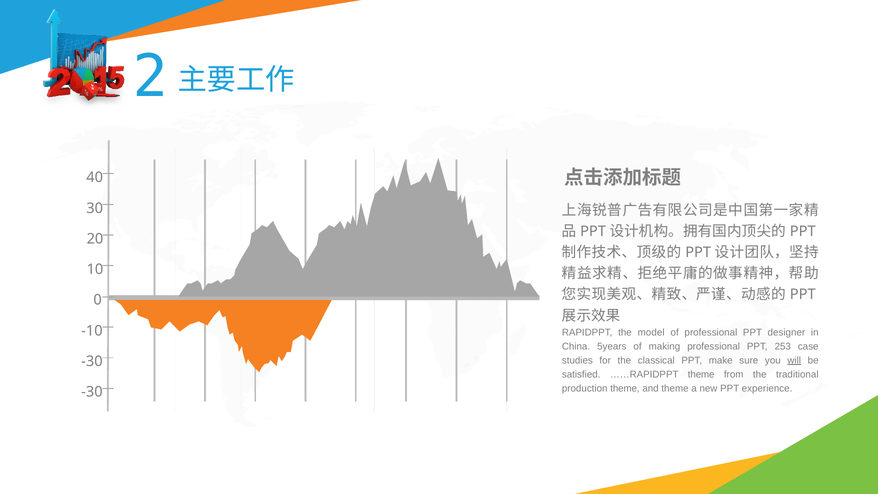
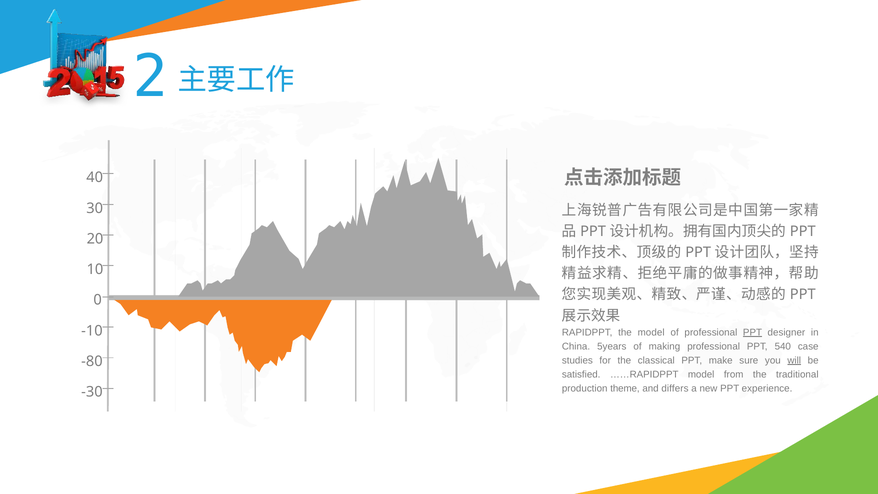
PPT at (753, 332) underline: none -> present
253: 253 -> 540
-30 at (92, 361): -30 -> -80
……RAPIDPPT theme: theme -> model
and theme: theme -> differs
